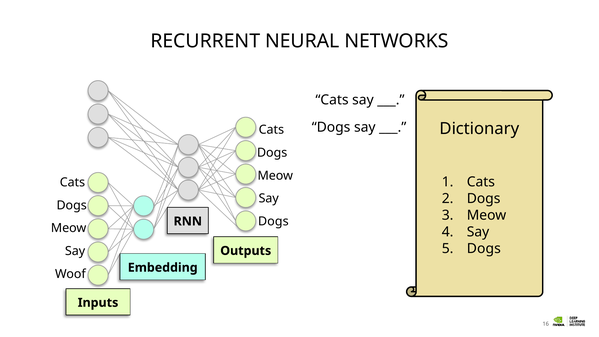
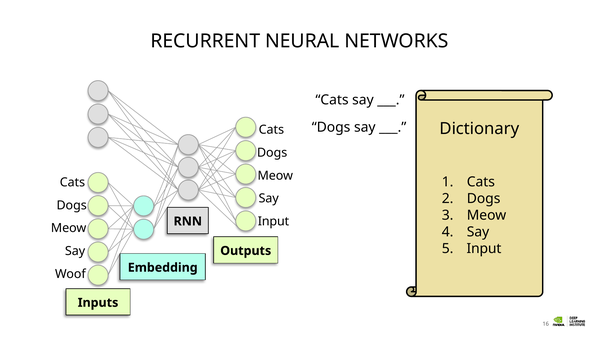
Dogs at (273, 221): Dogs -> Input
Dogs at (484, 248): Dogs -> Input
